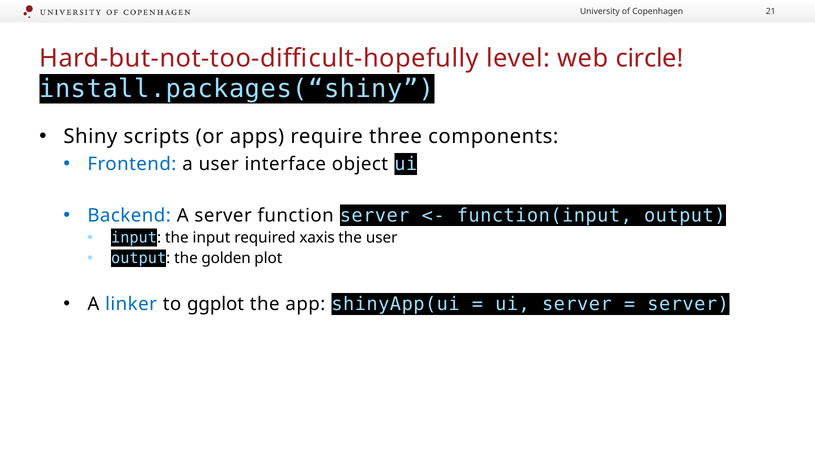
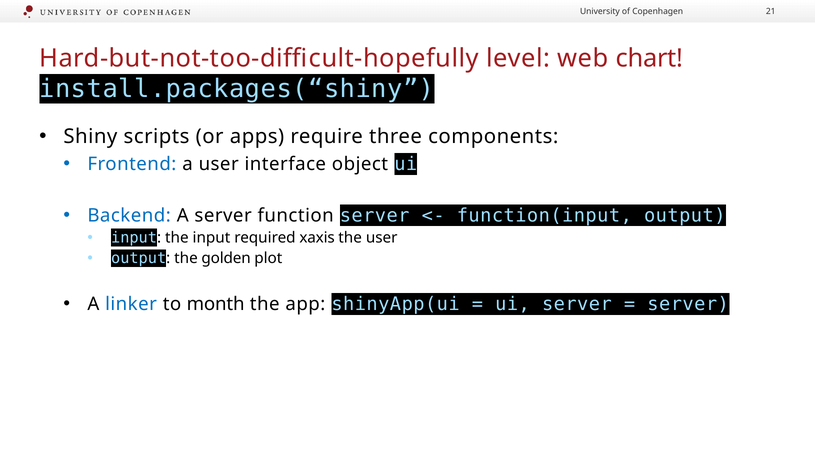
circle: circle -> chart
ggplot: ggplot -> month
